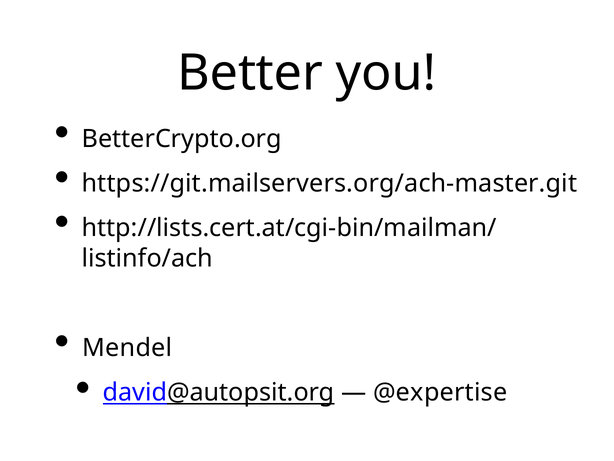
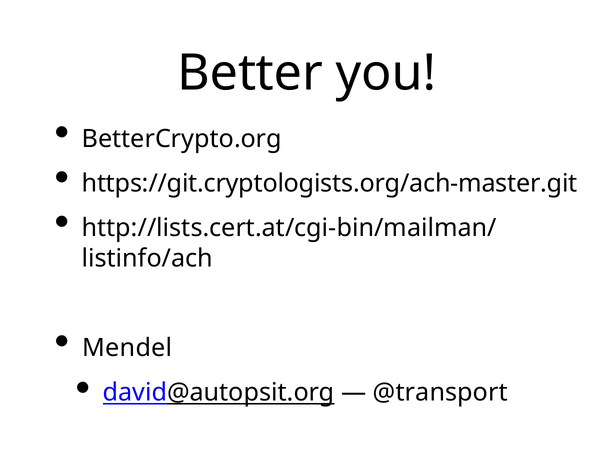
https://git.mailservers.org/ach-master.git: https://git.mailservers.org/ach-master.git -> https://git.cryptologists.org/ach-master.git
@expertise: @expertise -> @transport
